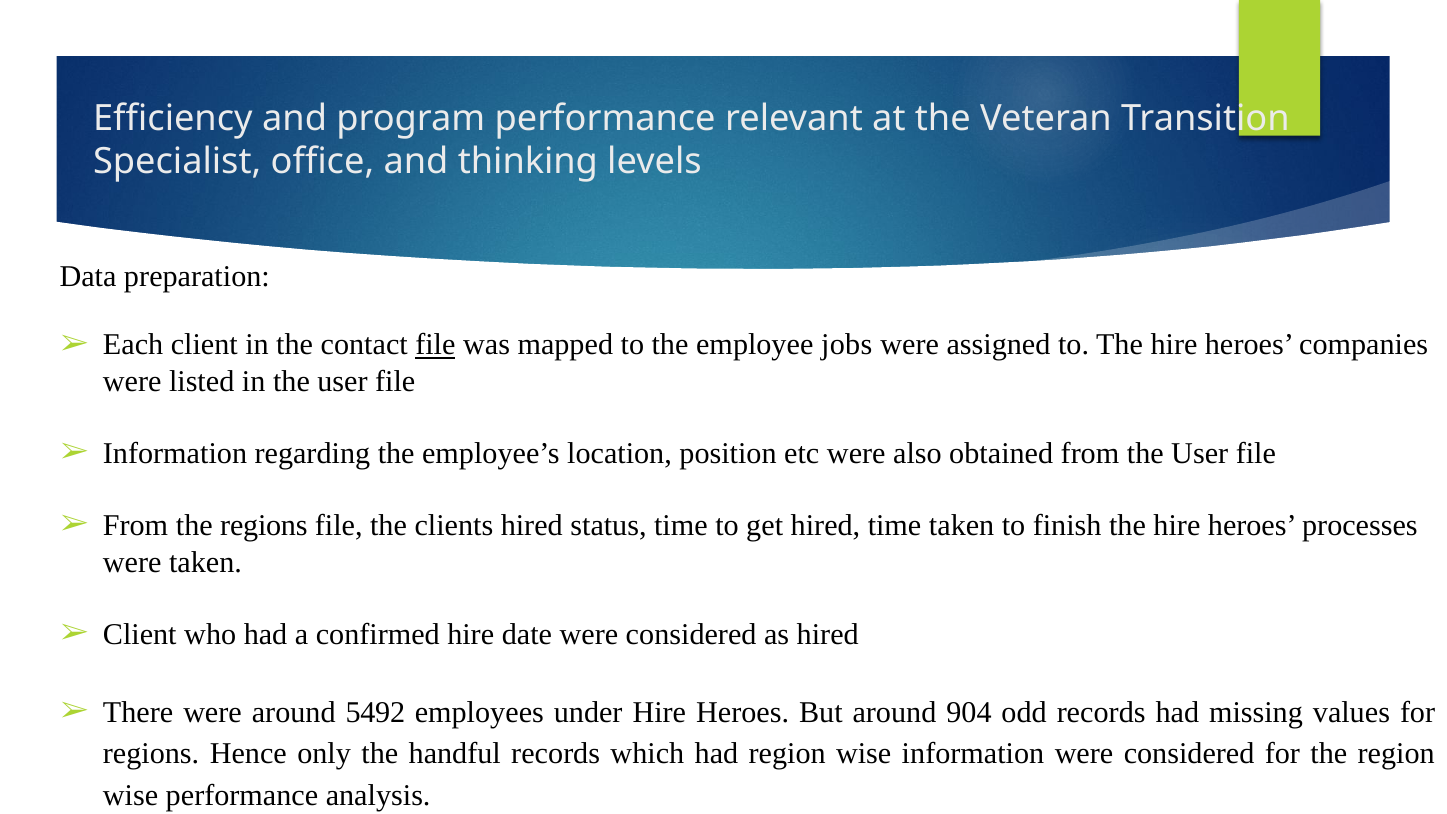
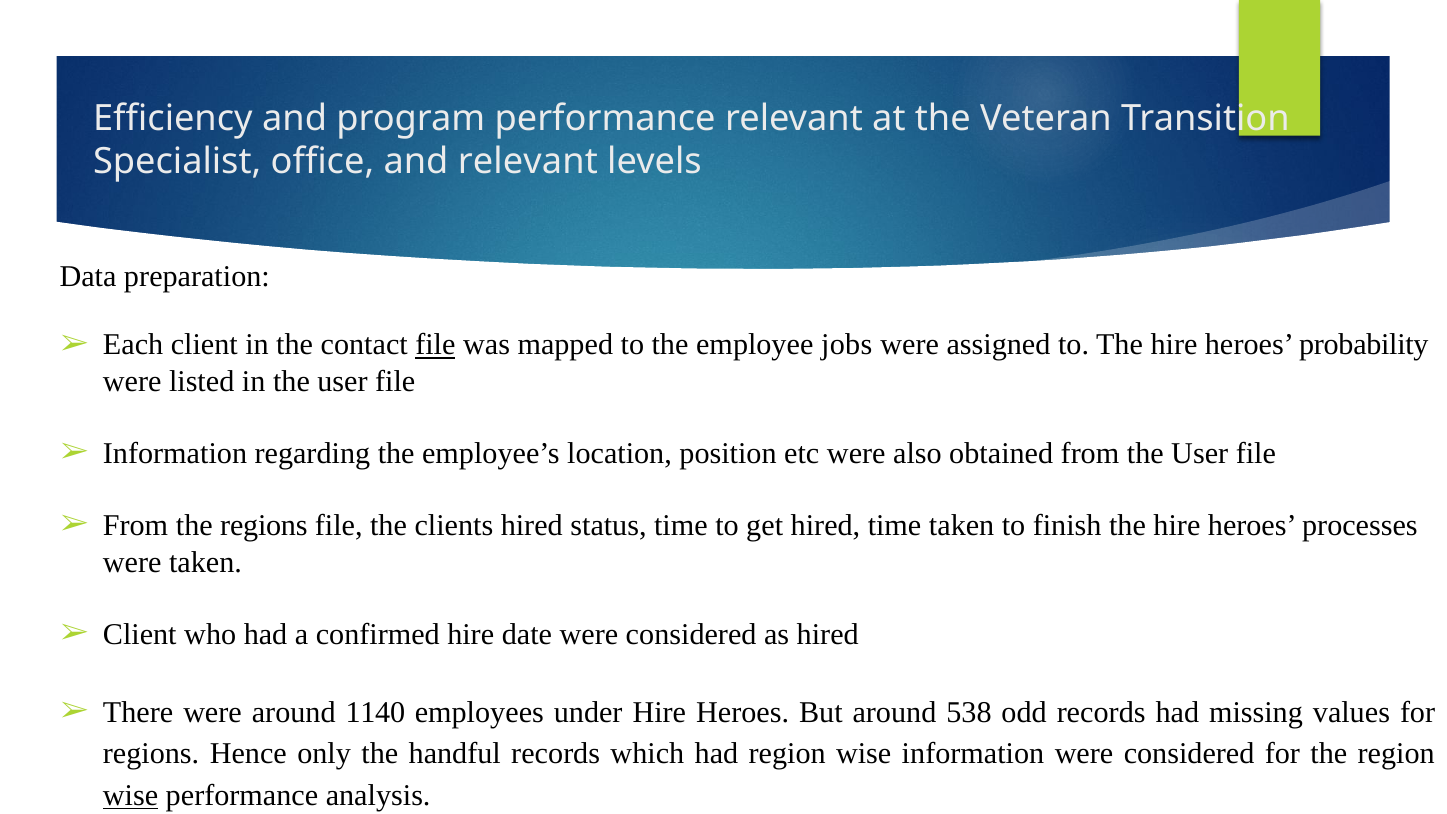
and thinking: thinking -> relevant
companies: companies -> probability
5492: 5492 -> 1140
904: 904 -> 538
wise at (131, 796) underline: none -> present
